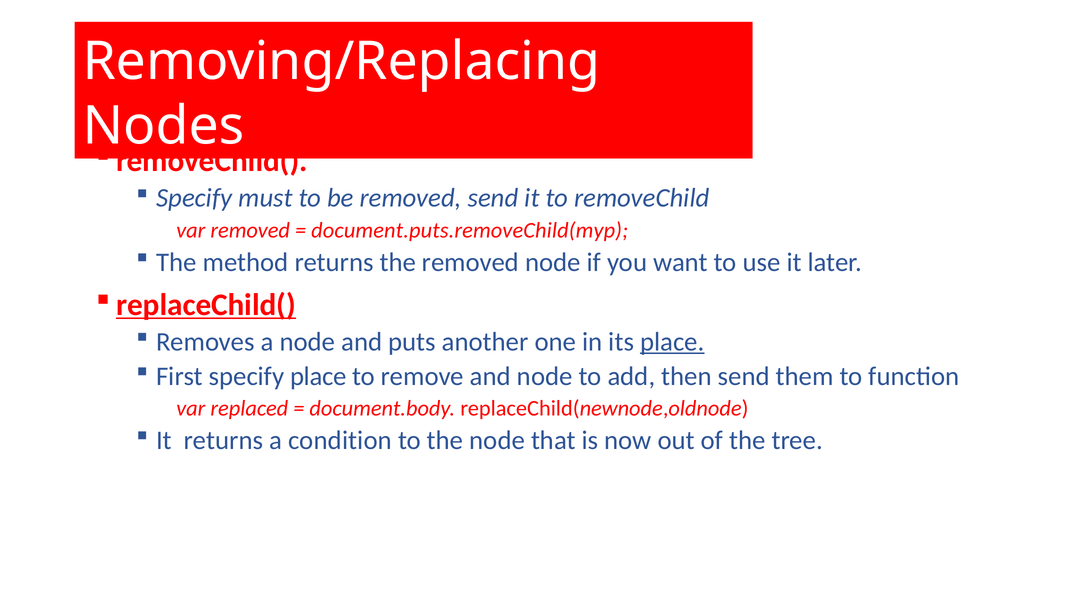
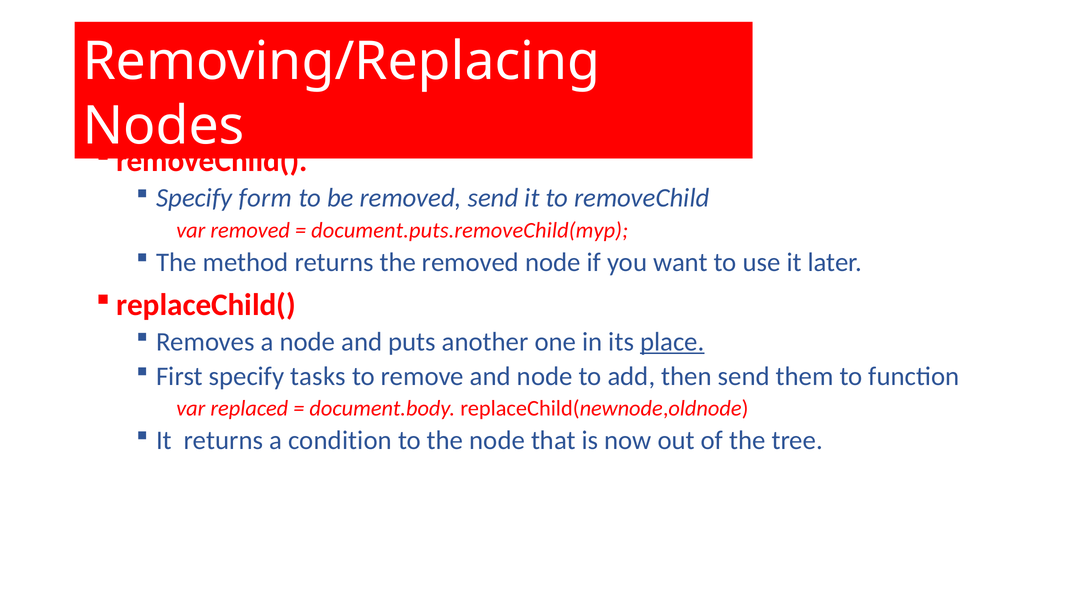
must: must -> form
replaceChild( underline: present -> none
specify place: place -> tasks
